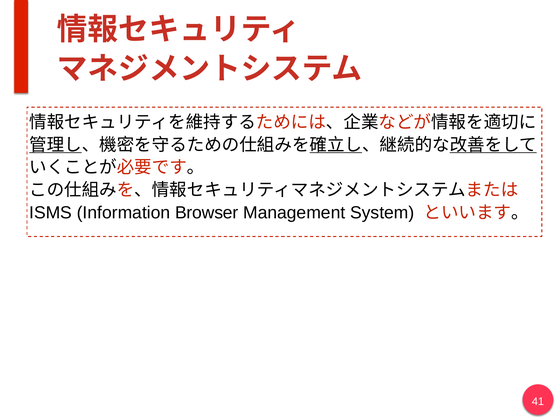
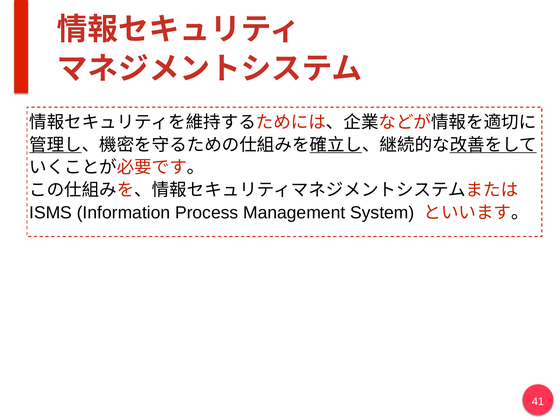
Browser: Browser -> Process
